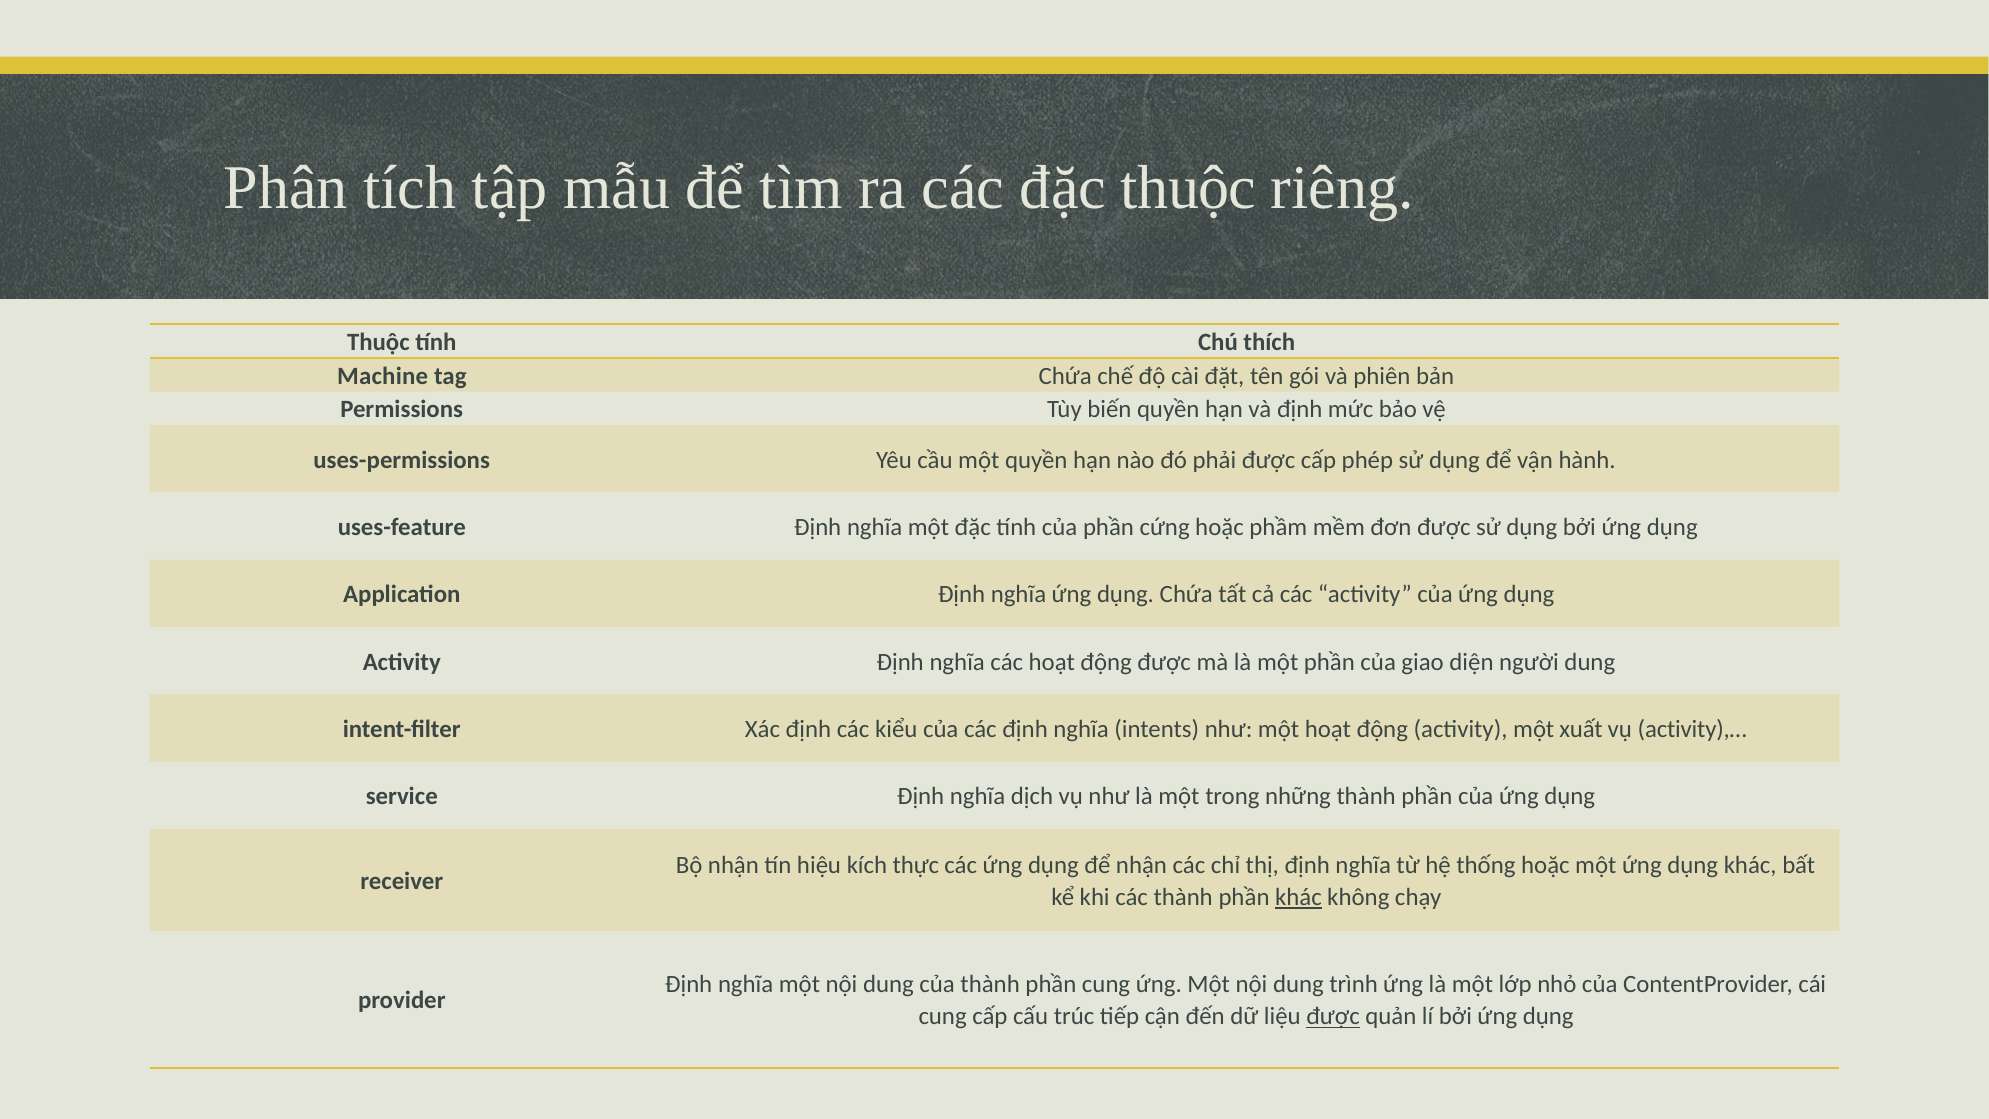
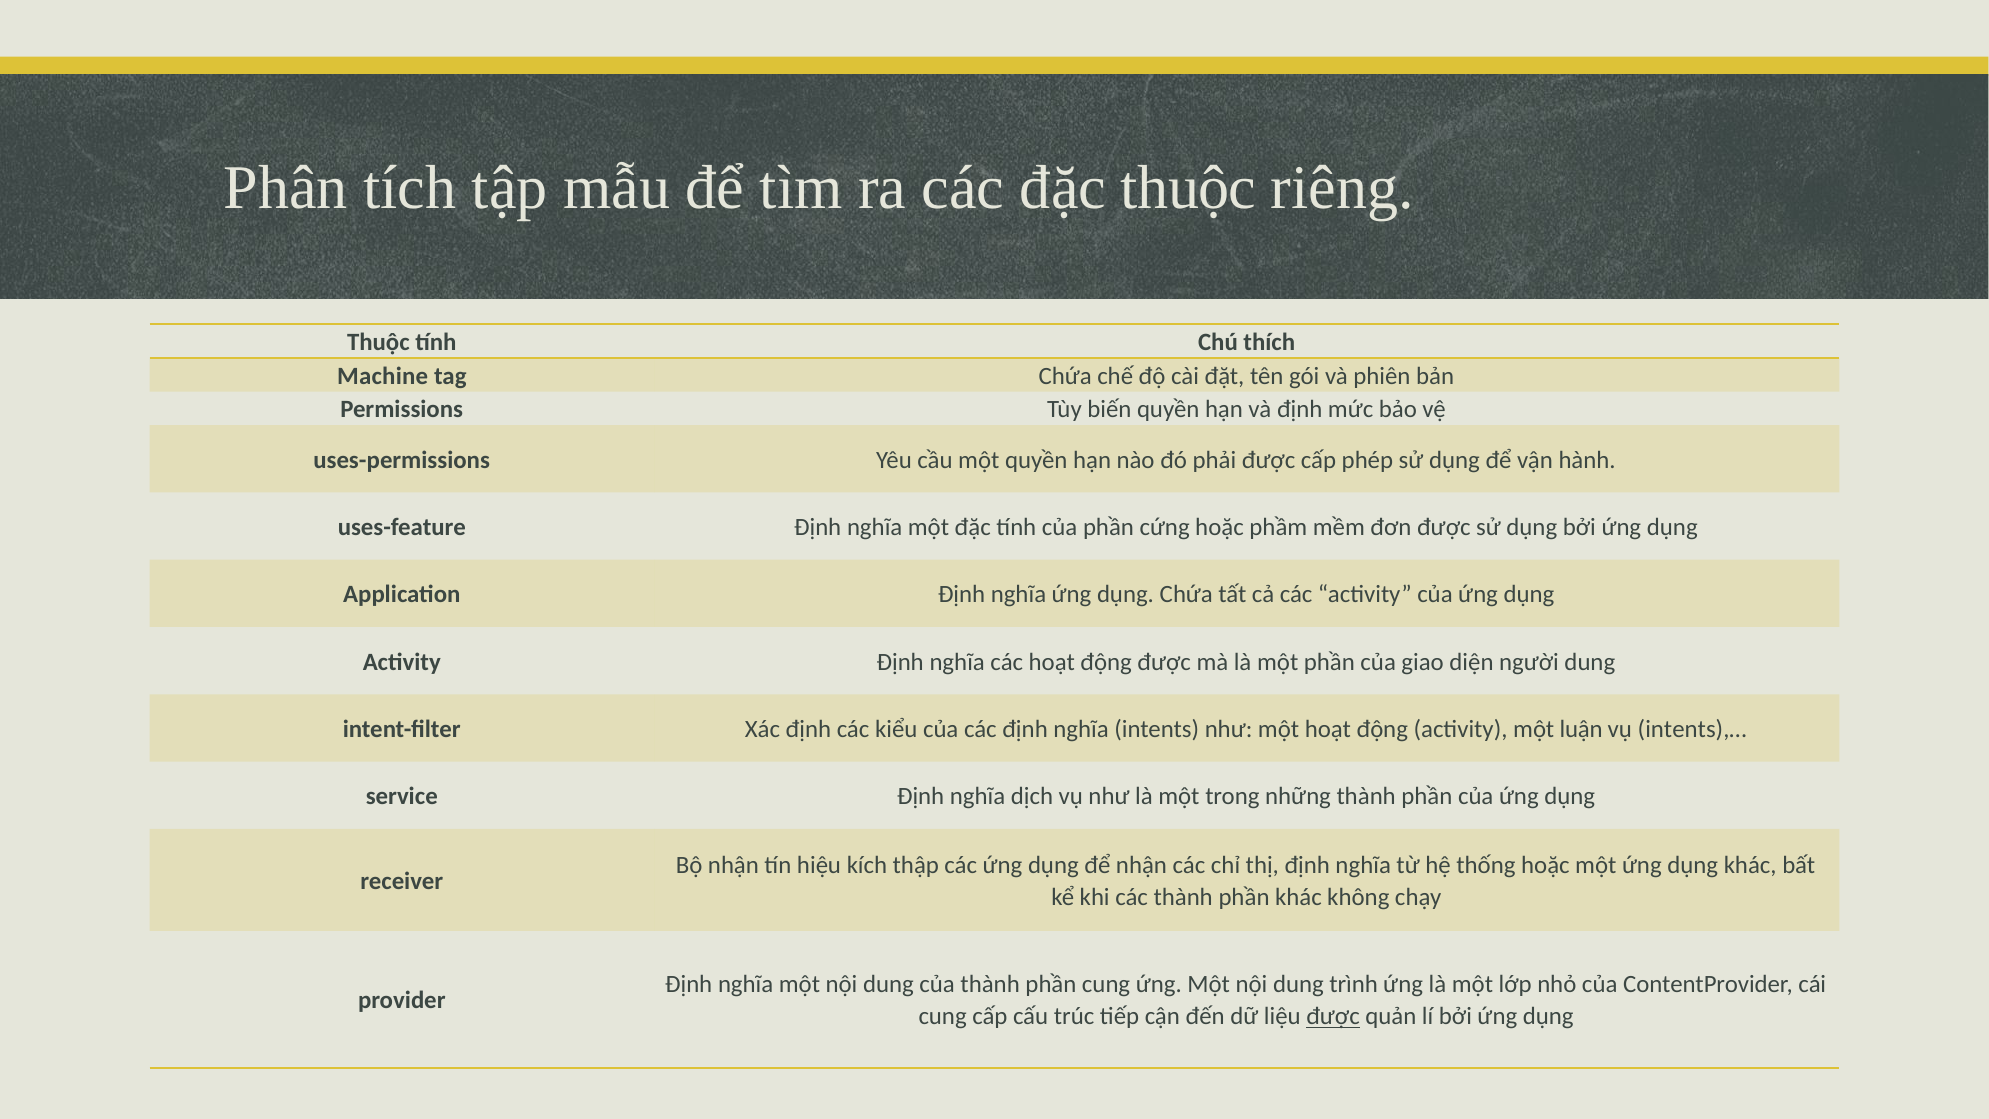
xuất: xuất -> luận
activity),…: activity),… -> intents),…
thực: thực -> thập
khác at (1298, 897) underline: present -> none
